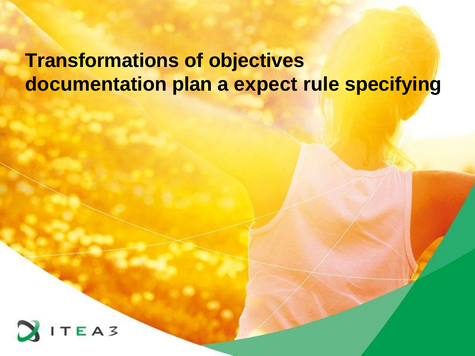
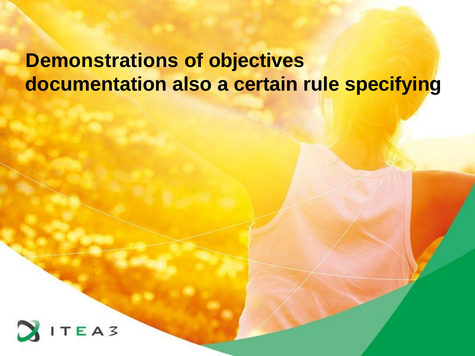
Transformations: Transformations -> Demonstrations
plan: plan -> also
expect: expect -> certain
